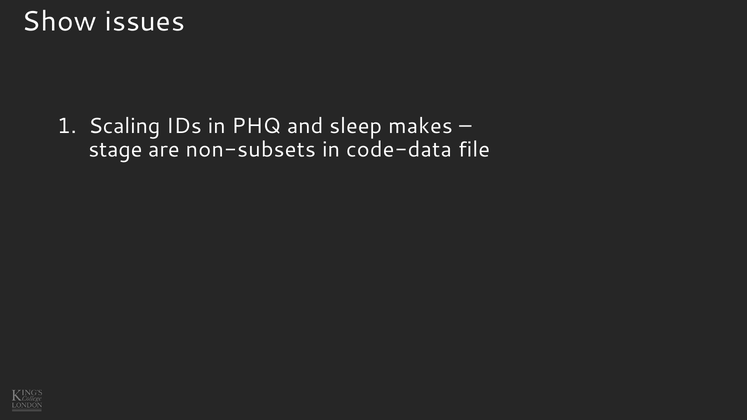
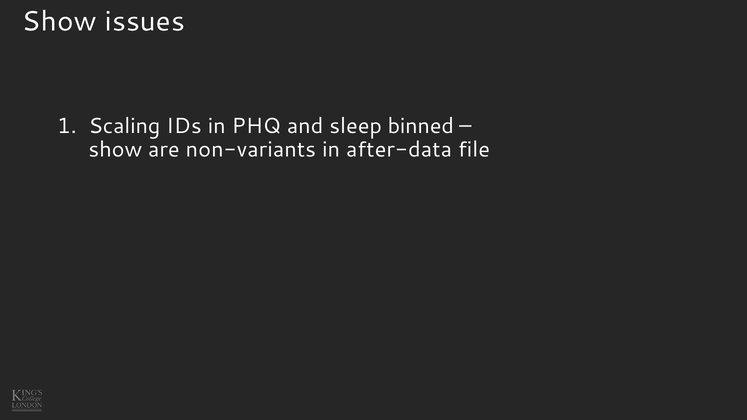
makes: makes -> binned
stage at (115, 150): stage -> show
non-subsets: non-subsets -> non-variants
code-data: code-data -> after-data
